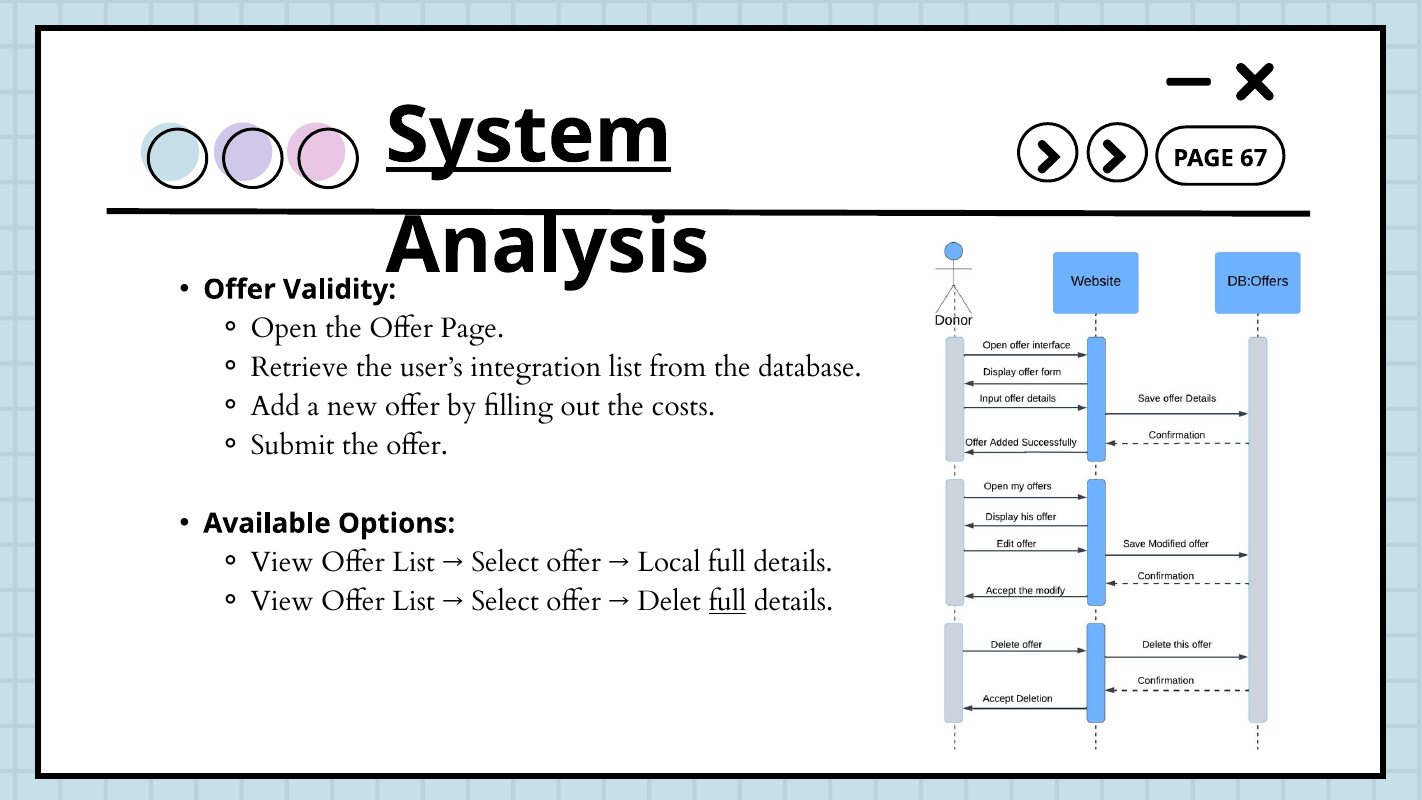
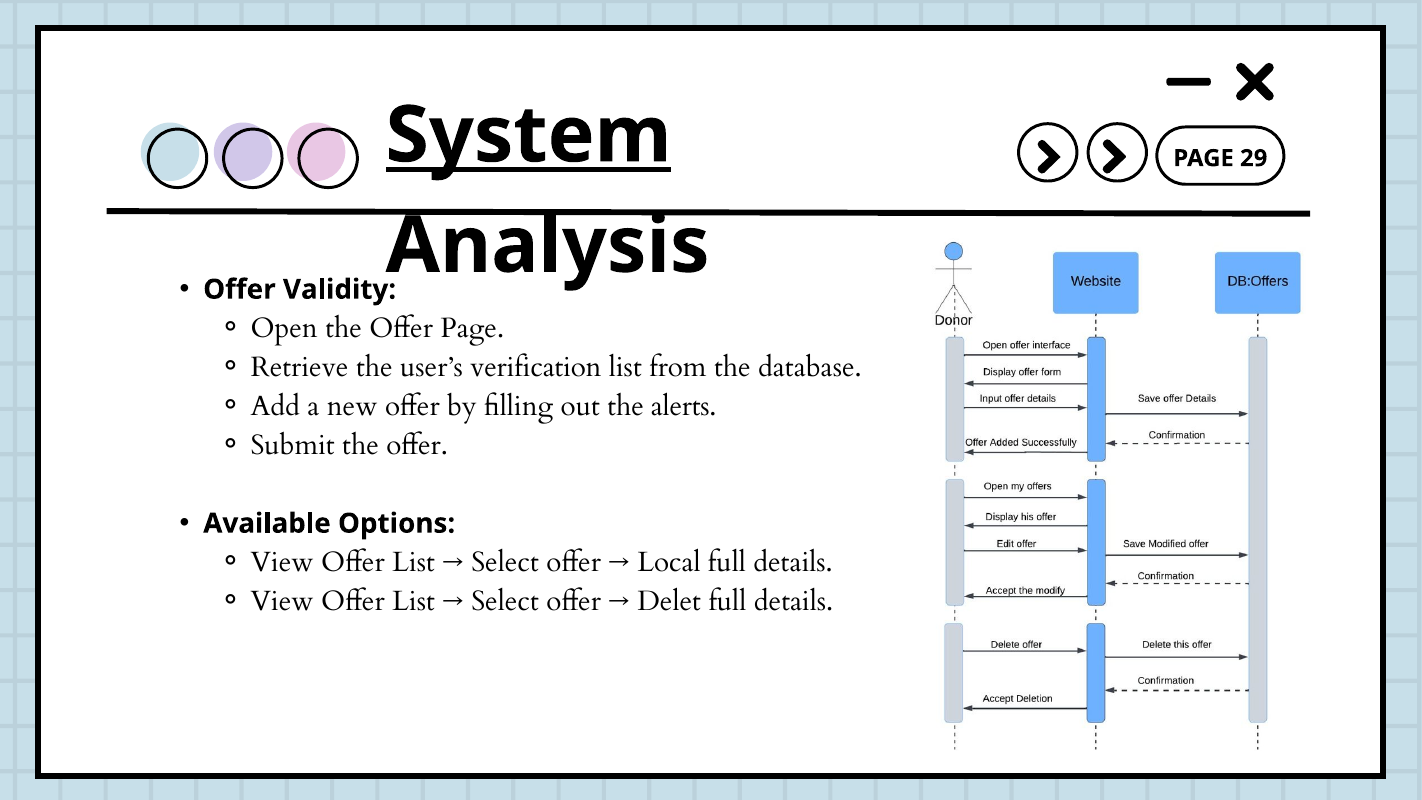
67: 67 -> 29
integration: integration -> verification
costs: costs -> alerts
full at (727, 601) underline: present -> none
